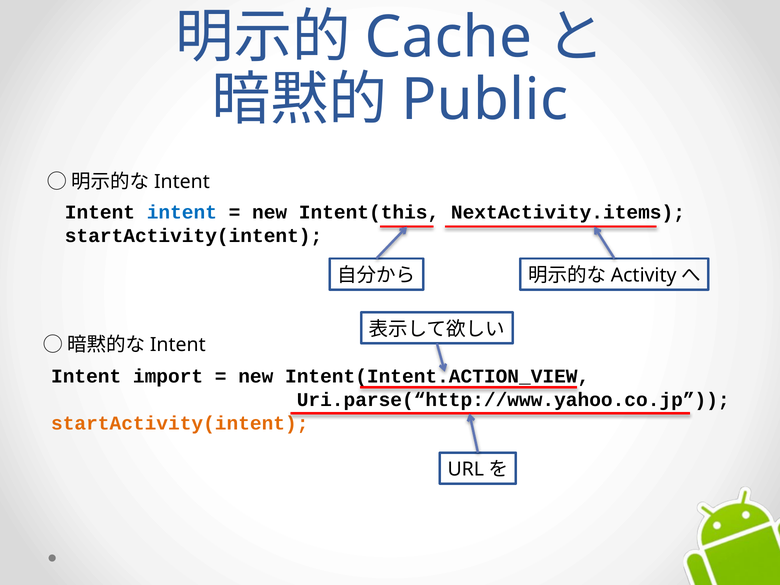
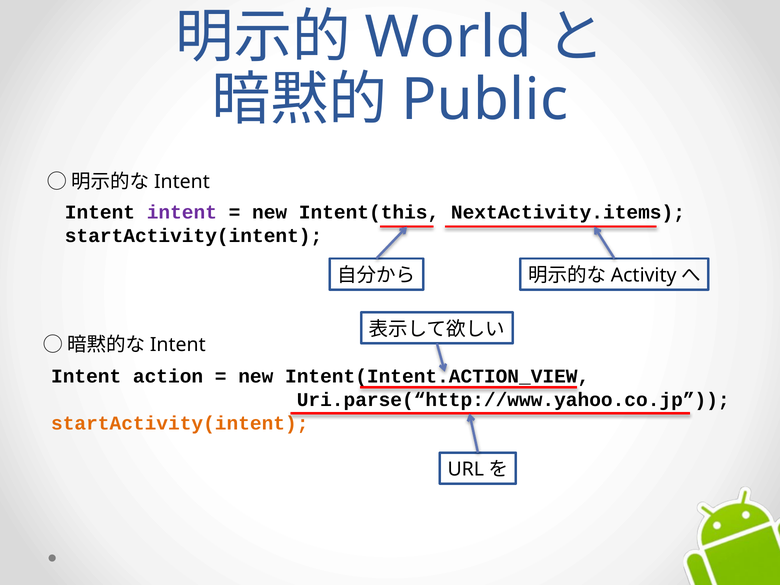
Cache: Cache -> World
intent at (182, 212) colour: blue -> purple
import: import -> action
